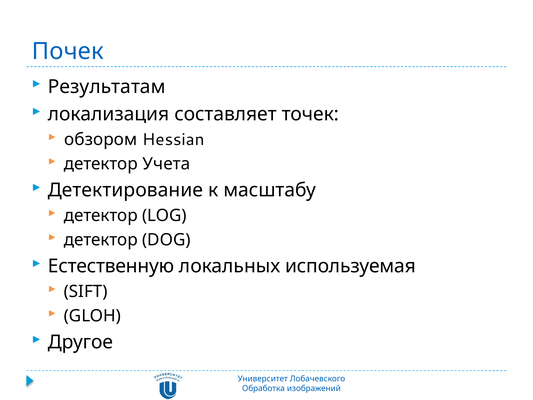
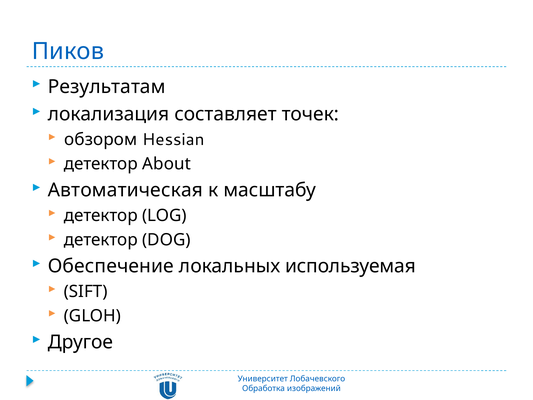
Почек: Почек -> Пиков
Учета: Учета -> About
Детектирование: Детектирование -> Автоматическая
Естественную: Естественную -> Обеспечение
